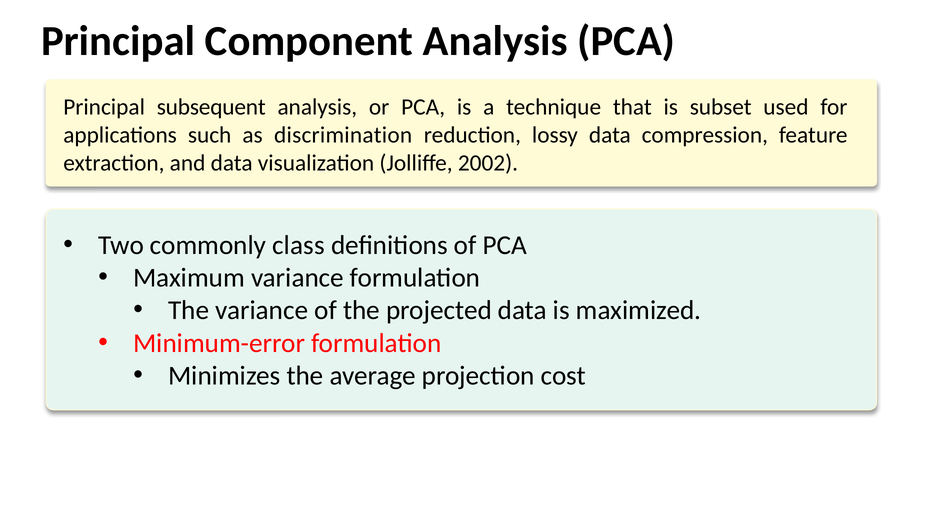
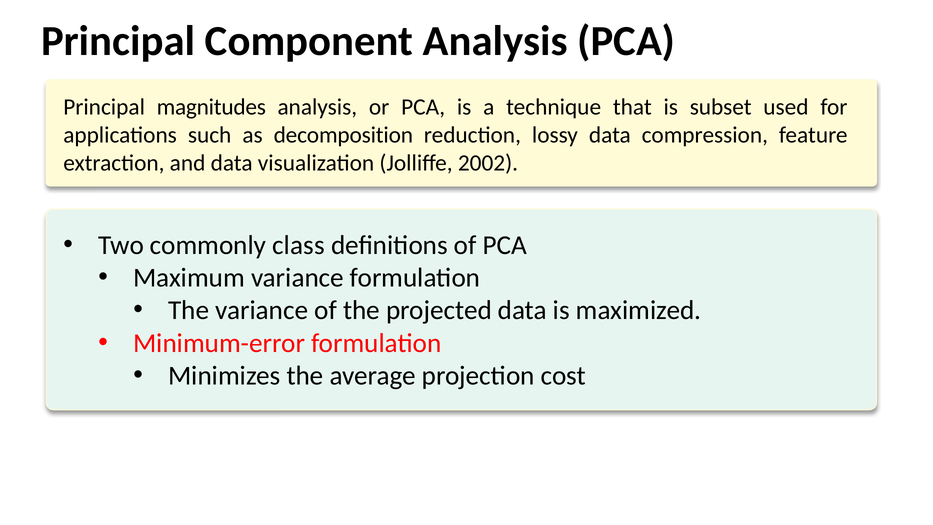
subsequent: subsequent -> magnitudes
discrimination: discrimination -> decomposition
